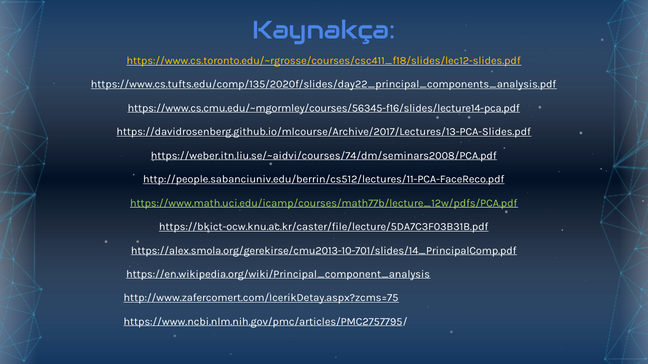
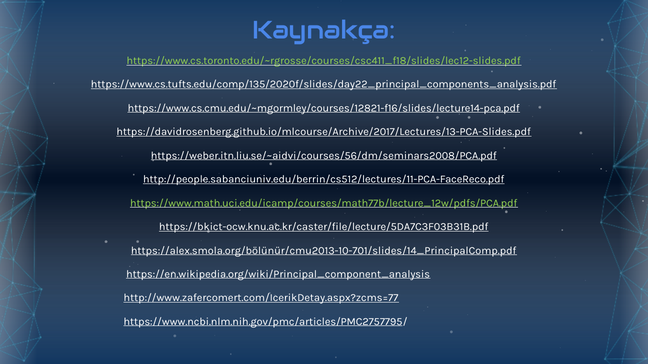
https://www.cs.toronto.edu/~rgrosse/courses/csc411_f18/slides/lec12-slides.pdf colour: yellow -> light green
https://www.cs.cmu.edu/~mgormley/courses/56345-f16/slides/lecture14-pca.pdf: https://www.cs.cmu.edu/~mgormley/courses/56345-f16/slides/lecture14-pca.pdf -> https://www.cs.cmu.edu/~mgormley/courses/12821-f16/slides/lecture14-pca.pdf
https://weber.itn.liu.se/~aidvi/courses/74/dm/seminars2008/PCA.pdf: https://weber.itn.liu.se/~aidvi/courses/74/dm/seminars2008/PCA.pdf -> https://weber.itn.liu.se/~aidvi/courses/56/dm/seminars2008/PCA.pdf
https://alex.smola.org/gerekirse/cmu2013-10-701/slides/14_PrincipalComp.pdf: https://alex.smola.org/gerekirse/cmu2013-10-701/slides/14_PrincipalComp.pdf -> https://alex.smola.org/bölünür/cmu2013-10-701/slides/14_PrincipalComp.pdf
http://www.zafercomert.com/IcerikDetay.aspx?zcms=75: http://www.zafercomert.com/IcerikDetay.aspx?zcms=75 -> http://www.zafercomert.com/IcerikDetay.aspx?zcms=77
